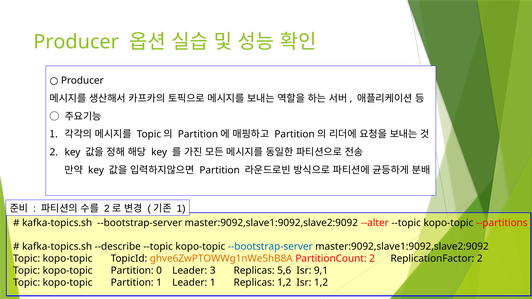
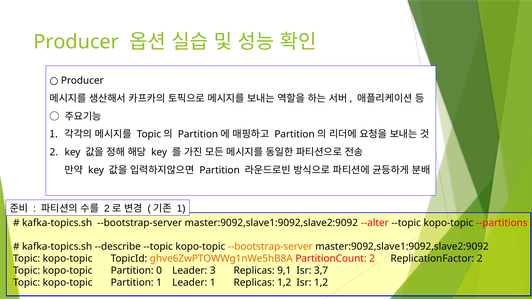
--bootstrap-server at (270, 247) colour: blue -> orange
5,6: 5,6 -> 9,1
9,1: 9,1 -> 3,7
